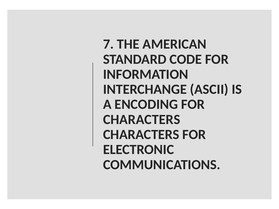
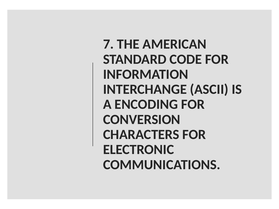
CHARACTERS at (142, 120): CHARACTERS -> CONVERSION
